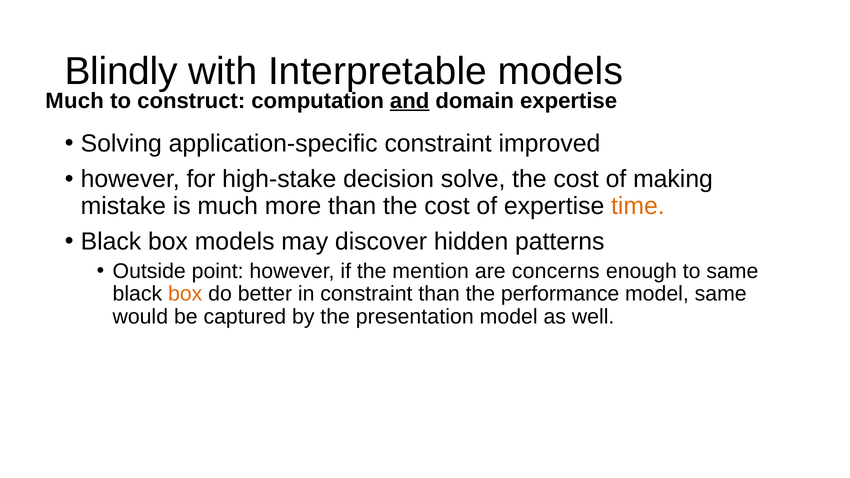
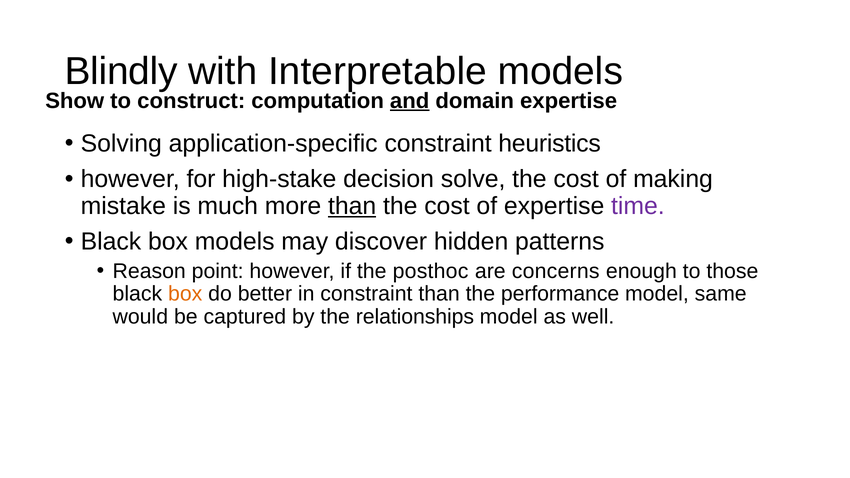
Much at (75, 101): Much -> Show
improved: improved -> heuristics
than at (352, 206) underline: none -> present
time colour: orange -> purple
Outside: Outside -> Reason
mention: mention -> posthoc
to same: same -> those
presentation: presentation -> relationships
